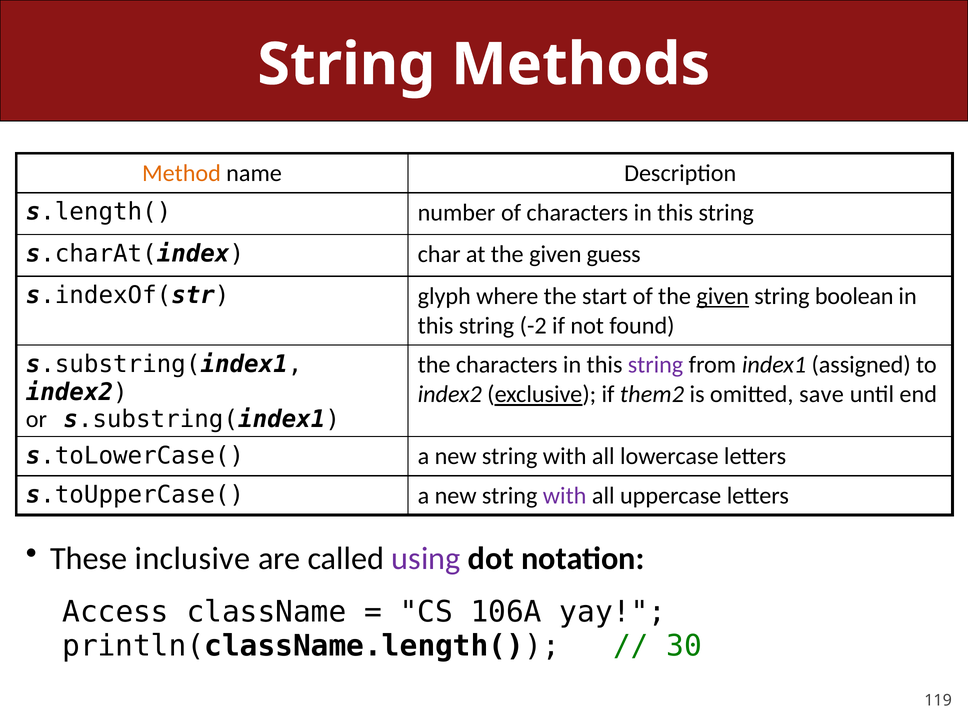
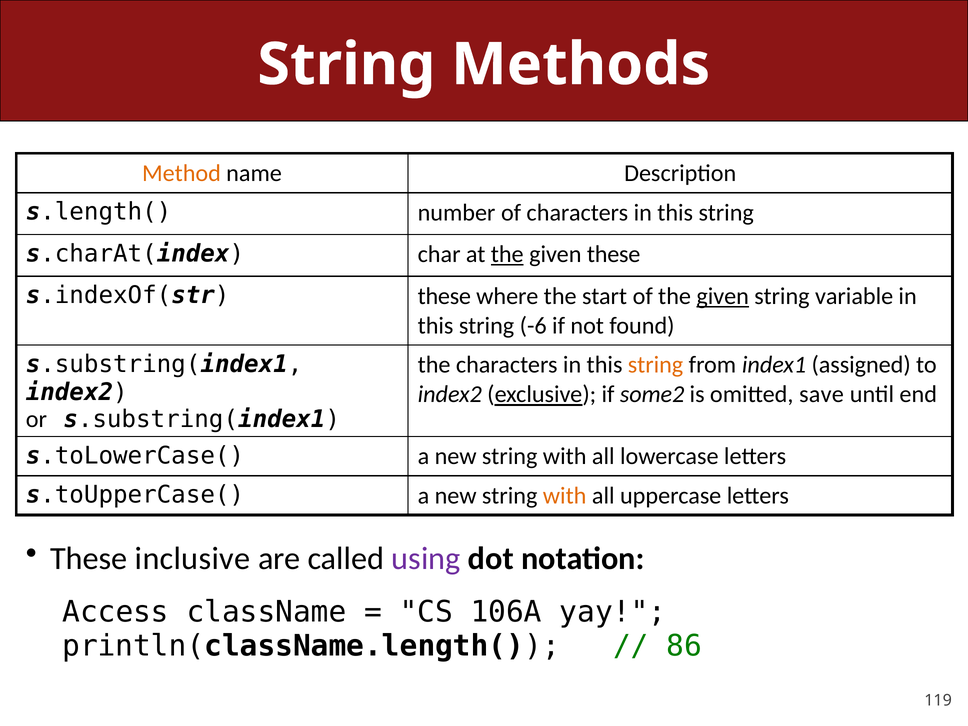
the at (507, 254) underline: none -> present
given guess: guess -> these
s.indexOf(str glyph: glyph -> these
boolean: boolean -> variable
-2: -2 -> -6
string at (656, 365) colour: purple -> orange
them2: them2 -> some2
with at (565, 496) colour: purple -> orange
30: 30 -> 86
